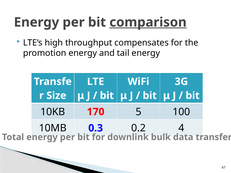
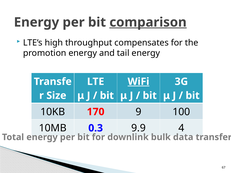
WiFi underline: none -> present
5: 5 -> 9
0.2: 0.2 -> 9.9
